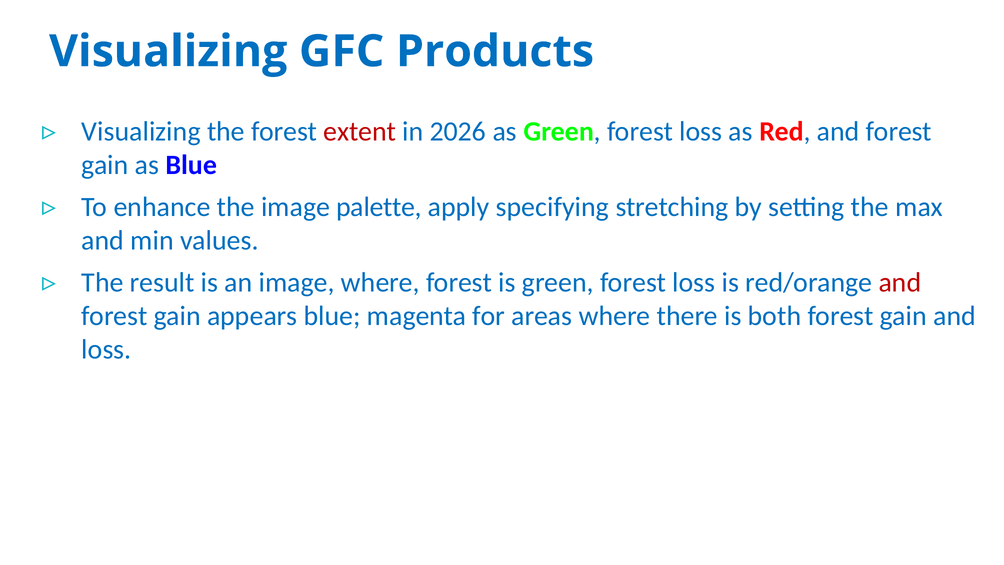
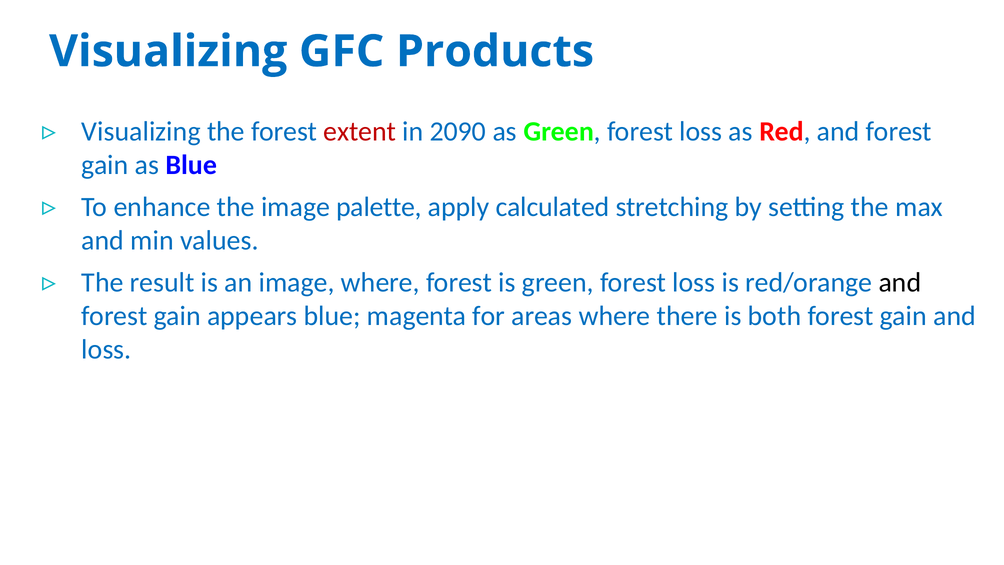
2026: 2026 -> 2090
specifying: specifying -> calculated
and at (900, 282) colour: red -> black
